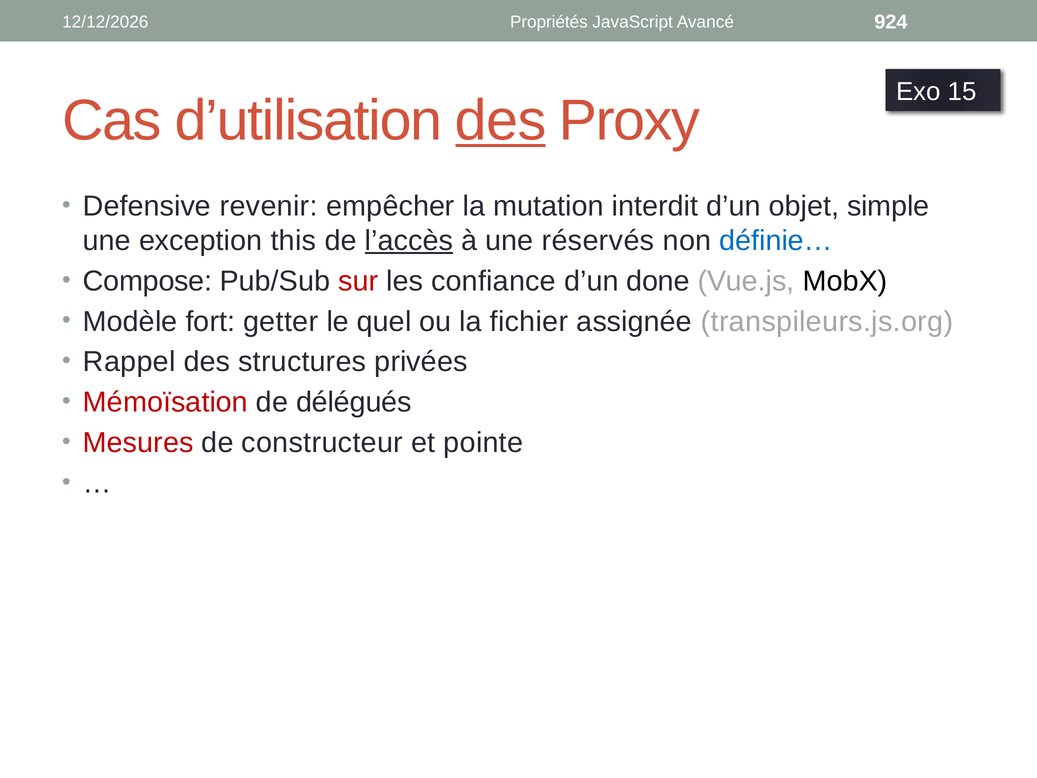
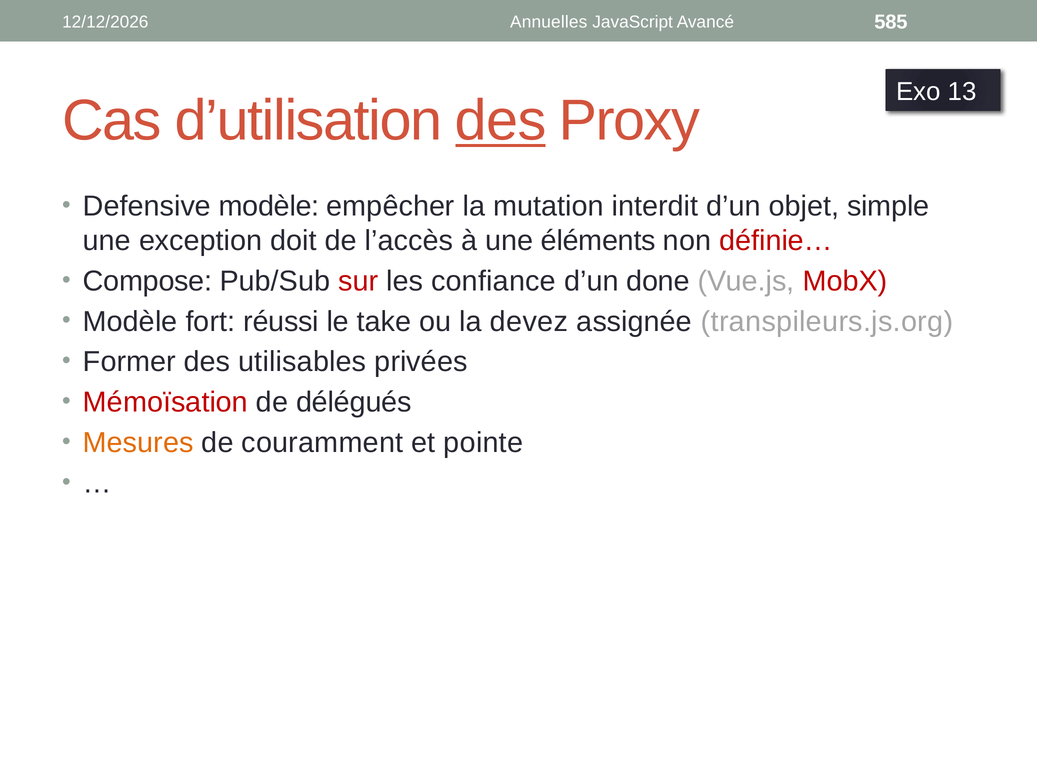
Propriétés: Propriétés -> Annuelles
924: 924 -> 585
15: 15 -> 13
Defensive revenir: revenir -> modèle
this: this -> doit
l’accès underline: present -> none
réservés: réservés -> éléments
définie… colour: blue -> red
MobX colour: black -> red
getter: getter -> réussi
quel: quel -> take
fichier: fichier -> devez
Rappel: Rappel -> Former
structures: structures -> utilisables
Mesures colour: red -> orange
constructeur: constructeur -> couramment
